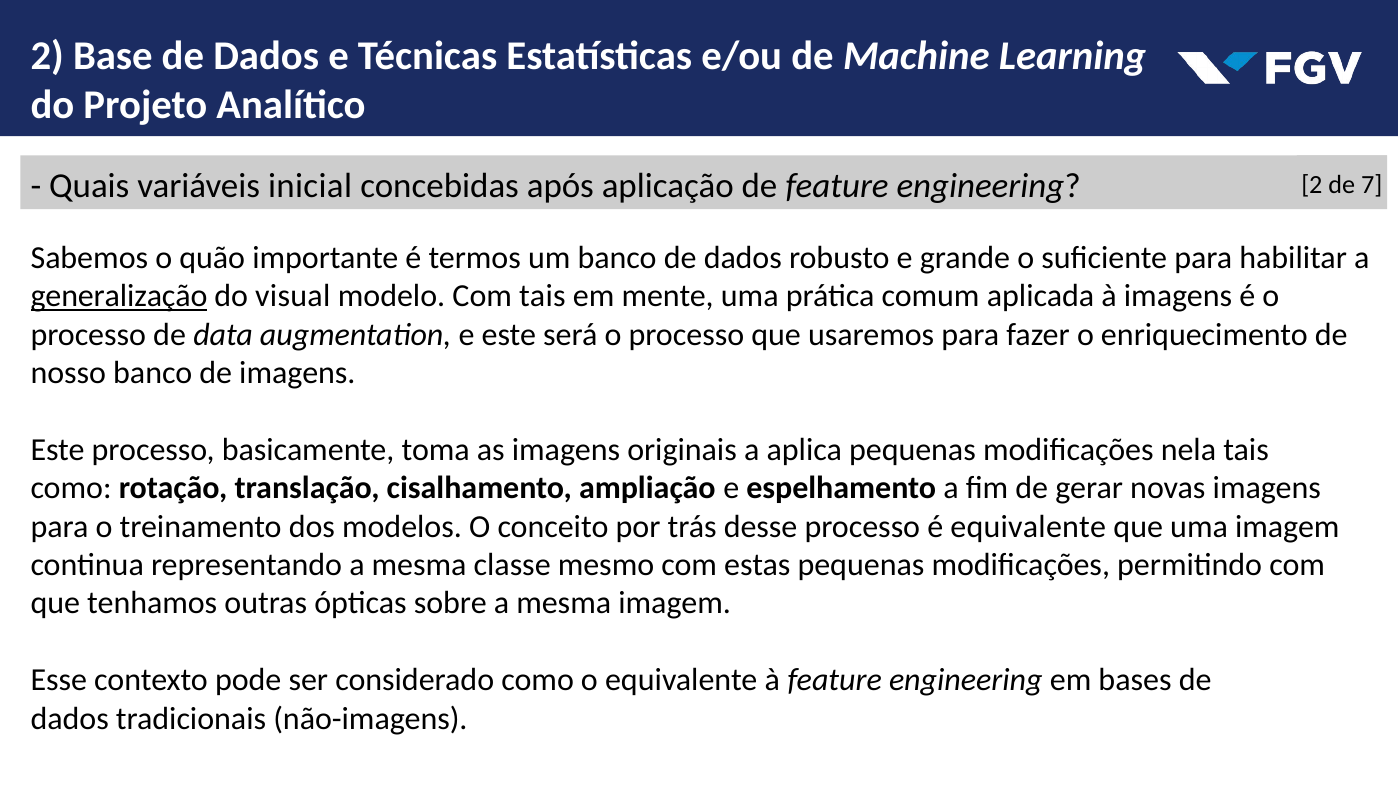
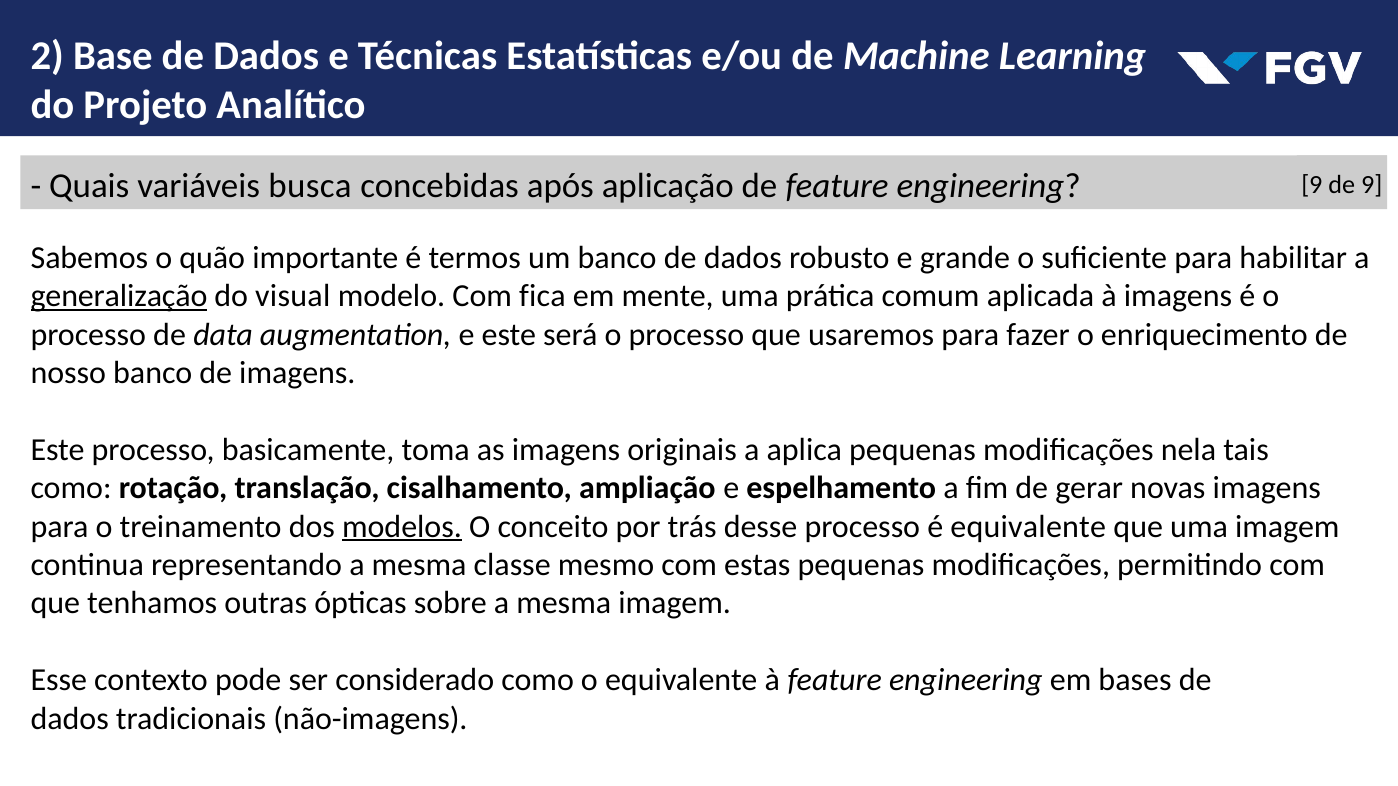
inicial: inicial -> busca
2 at (1312, 185): 2 -> 9
de 7: 7 -> 9
Com tais: tais -> fica
modelos underline: none -> present
